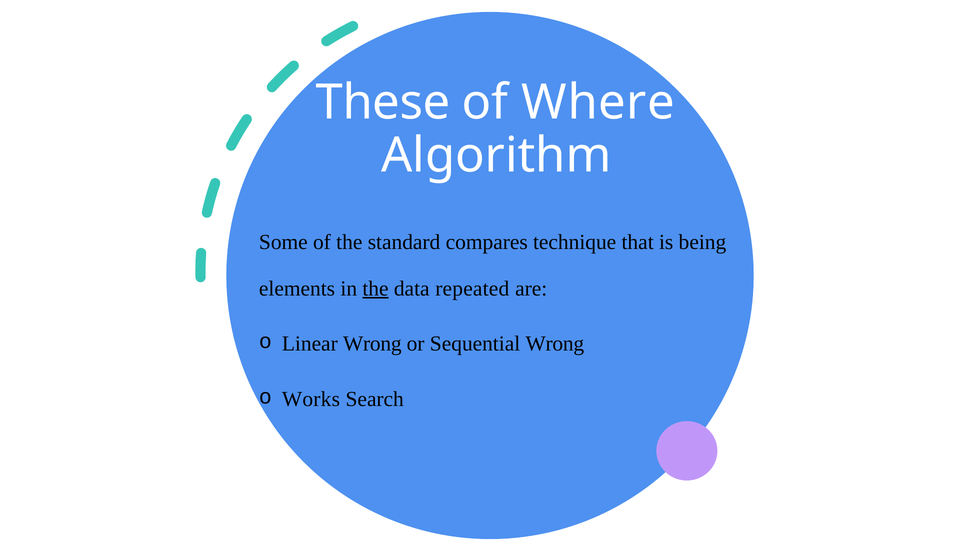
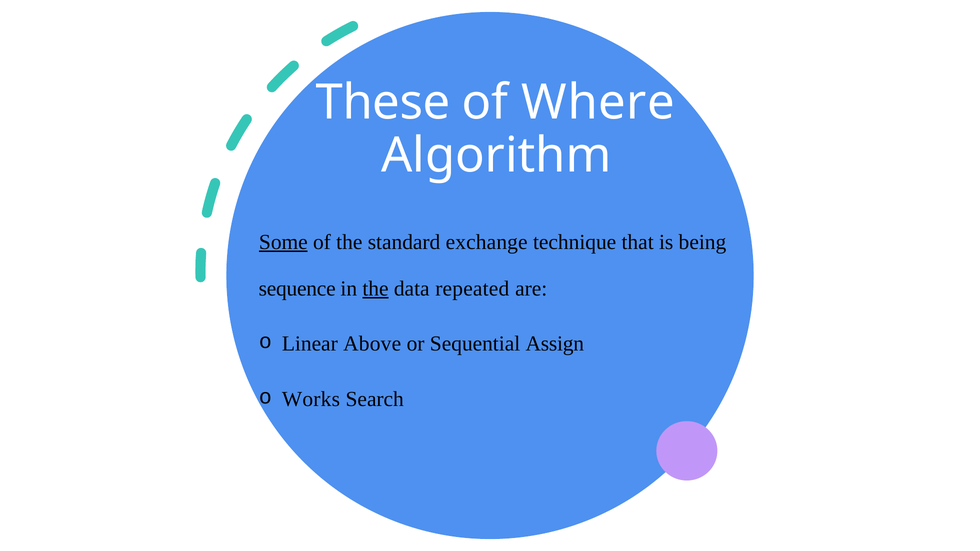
Some underline: none -> present
compares: compares -> exchange
elements: elements -> sequence
Linear Wrong: Wrong -> Above
Sequential Wrong: Wrong -> Assign
